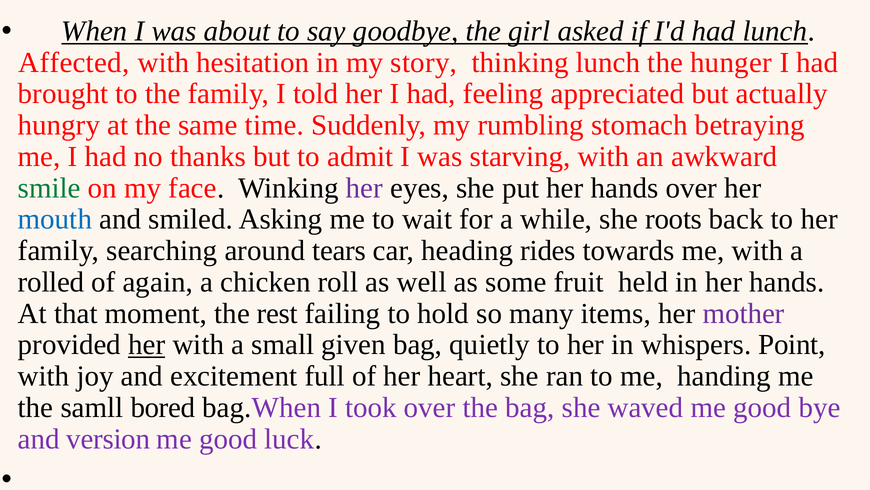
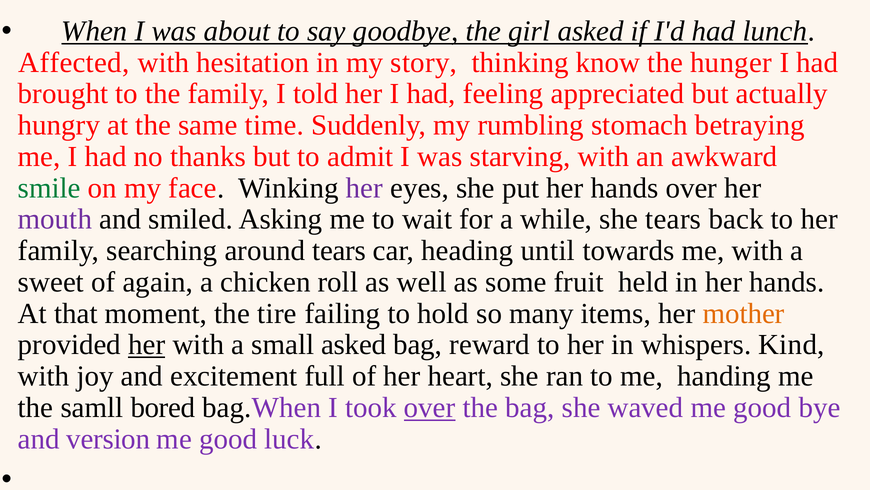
thinking lunch: lunch -> know
mouth colour: blue -> purple
she roots: roots -> tears
rides: rides -> until
rolled: rolled -> sweet
rest: rest -> tire
mother colour: purple -> orange
small given: given -> asked
quietly: quietly -> reward
Point: Point -> Kind
over at (430, 407) underline: none -> present
